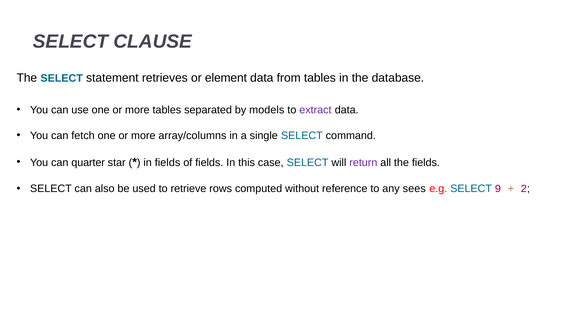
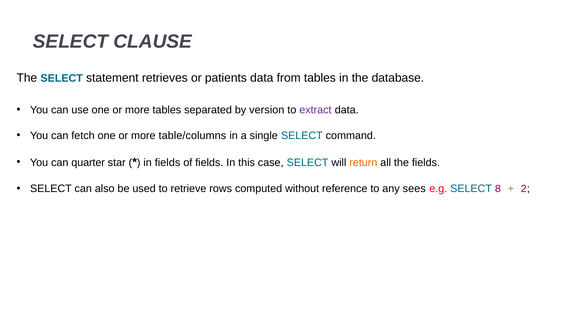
element: element -> patients
models: models -> version
array/columns: array/columns -> table/columns
return colour: purple -> orange
9: 9 -> 8
